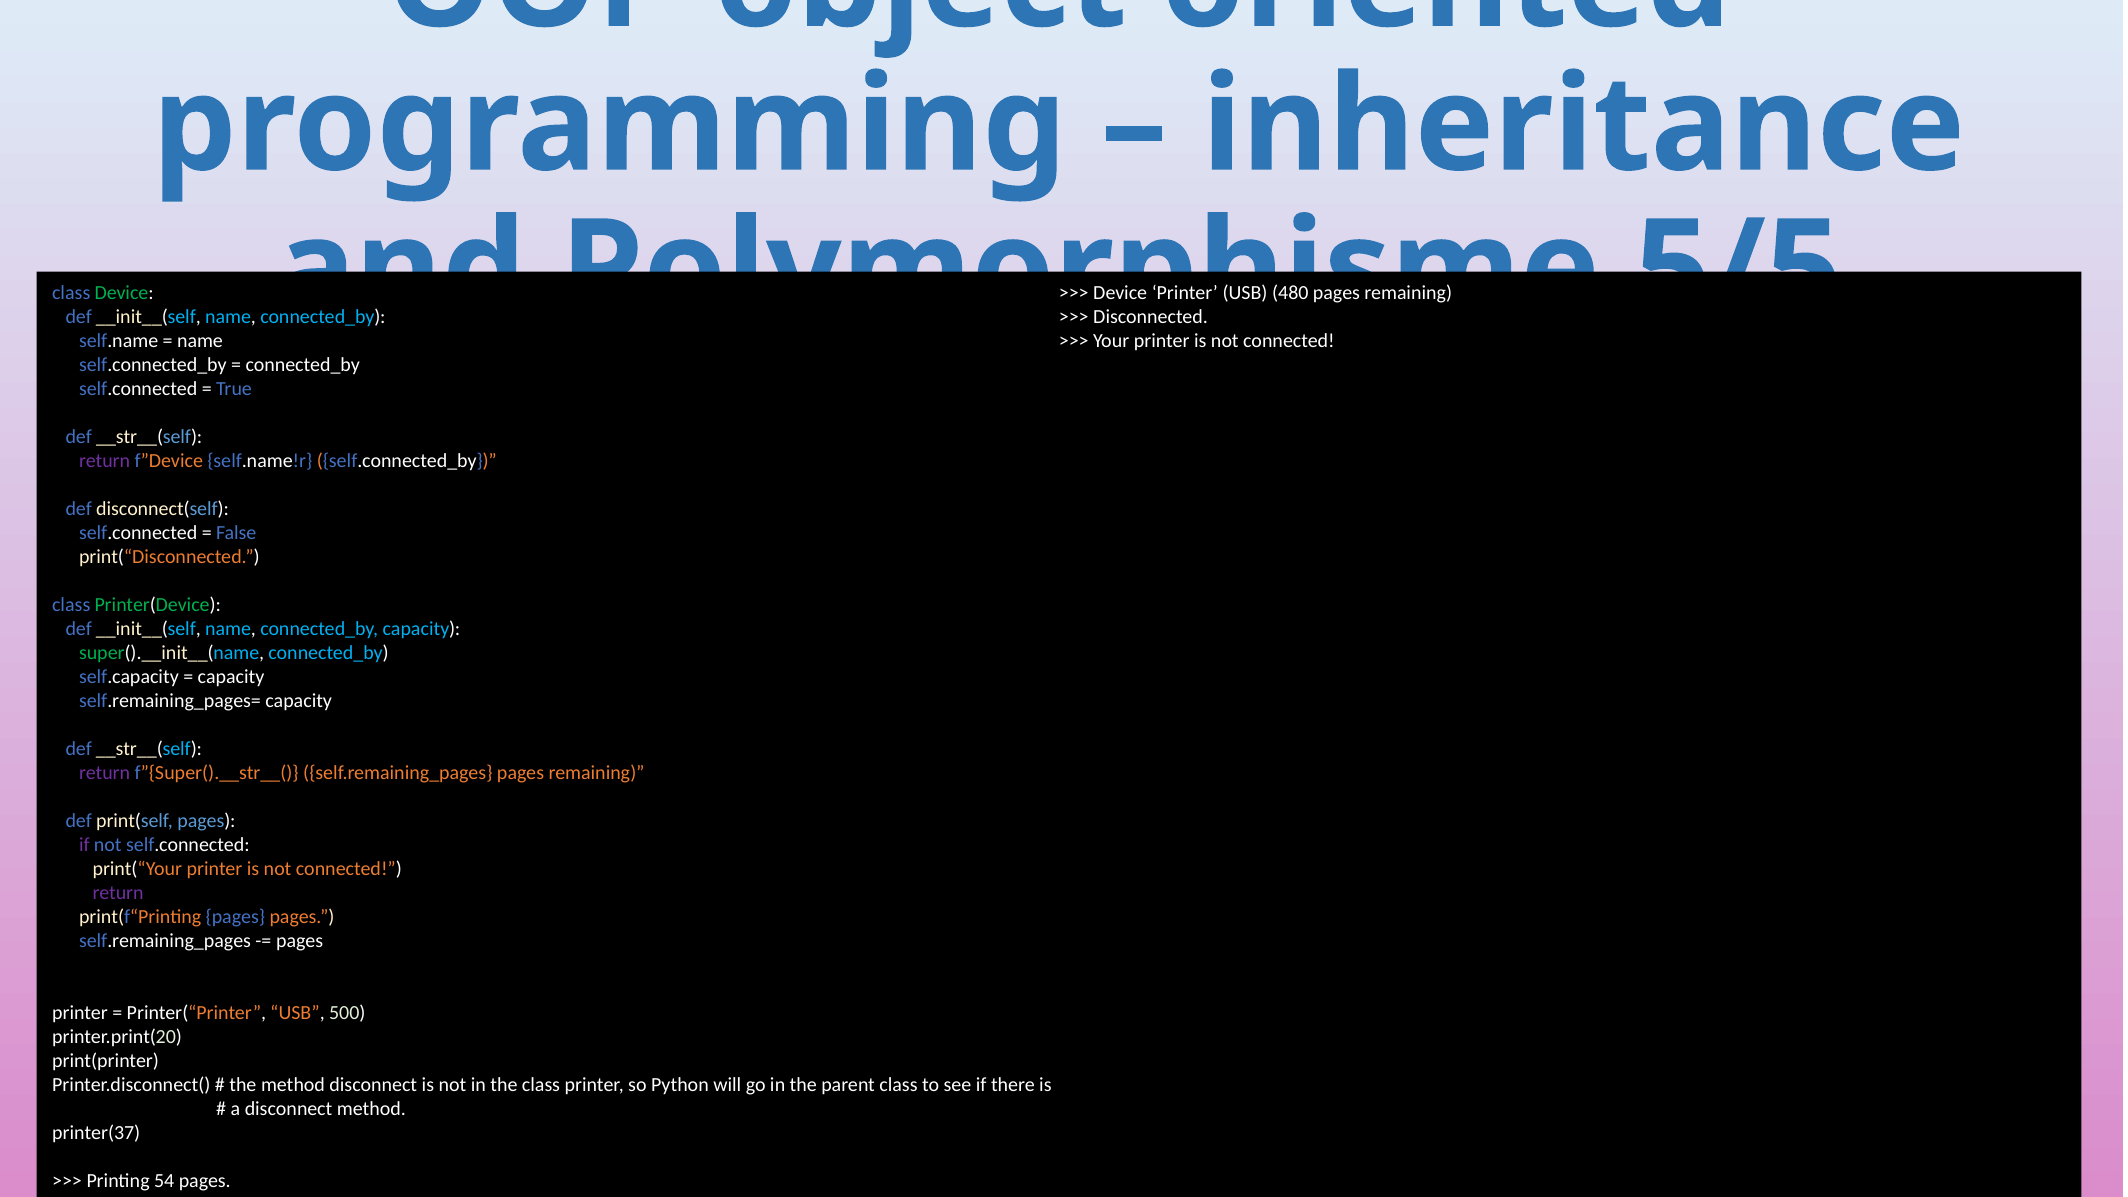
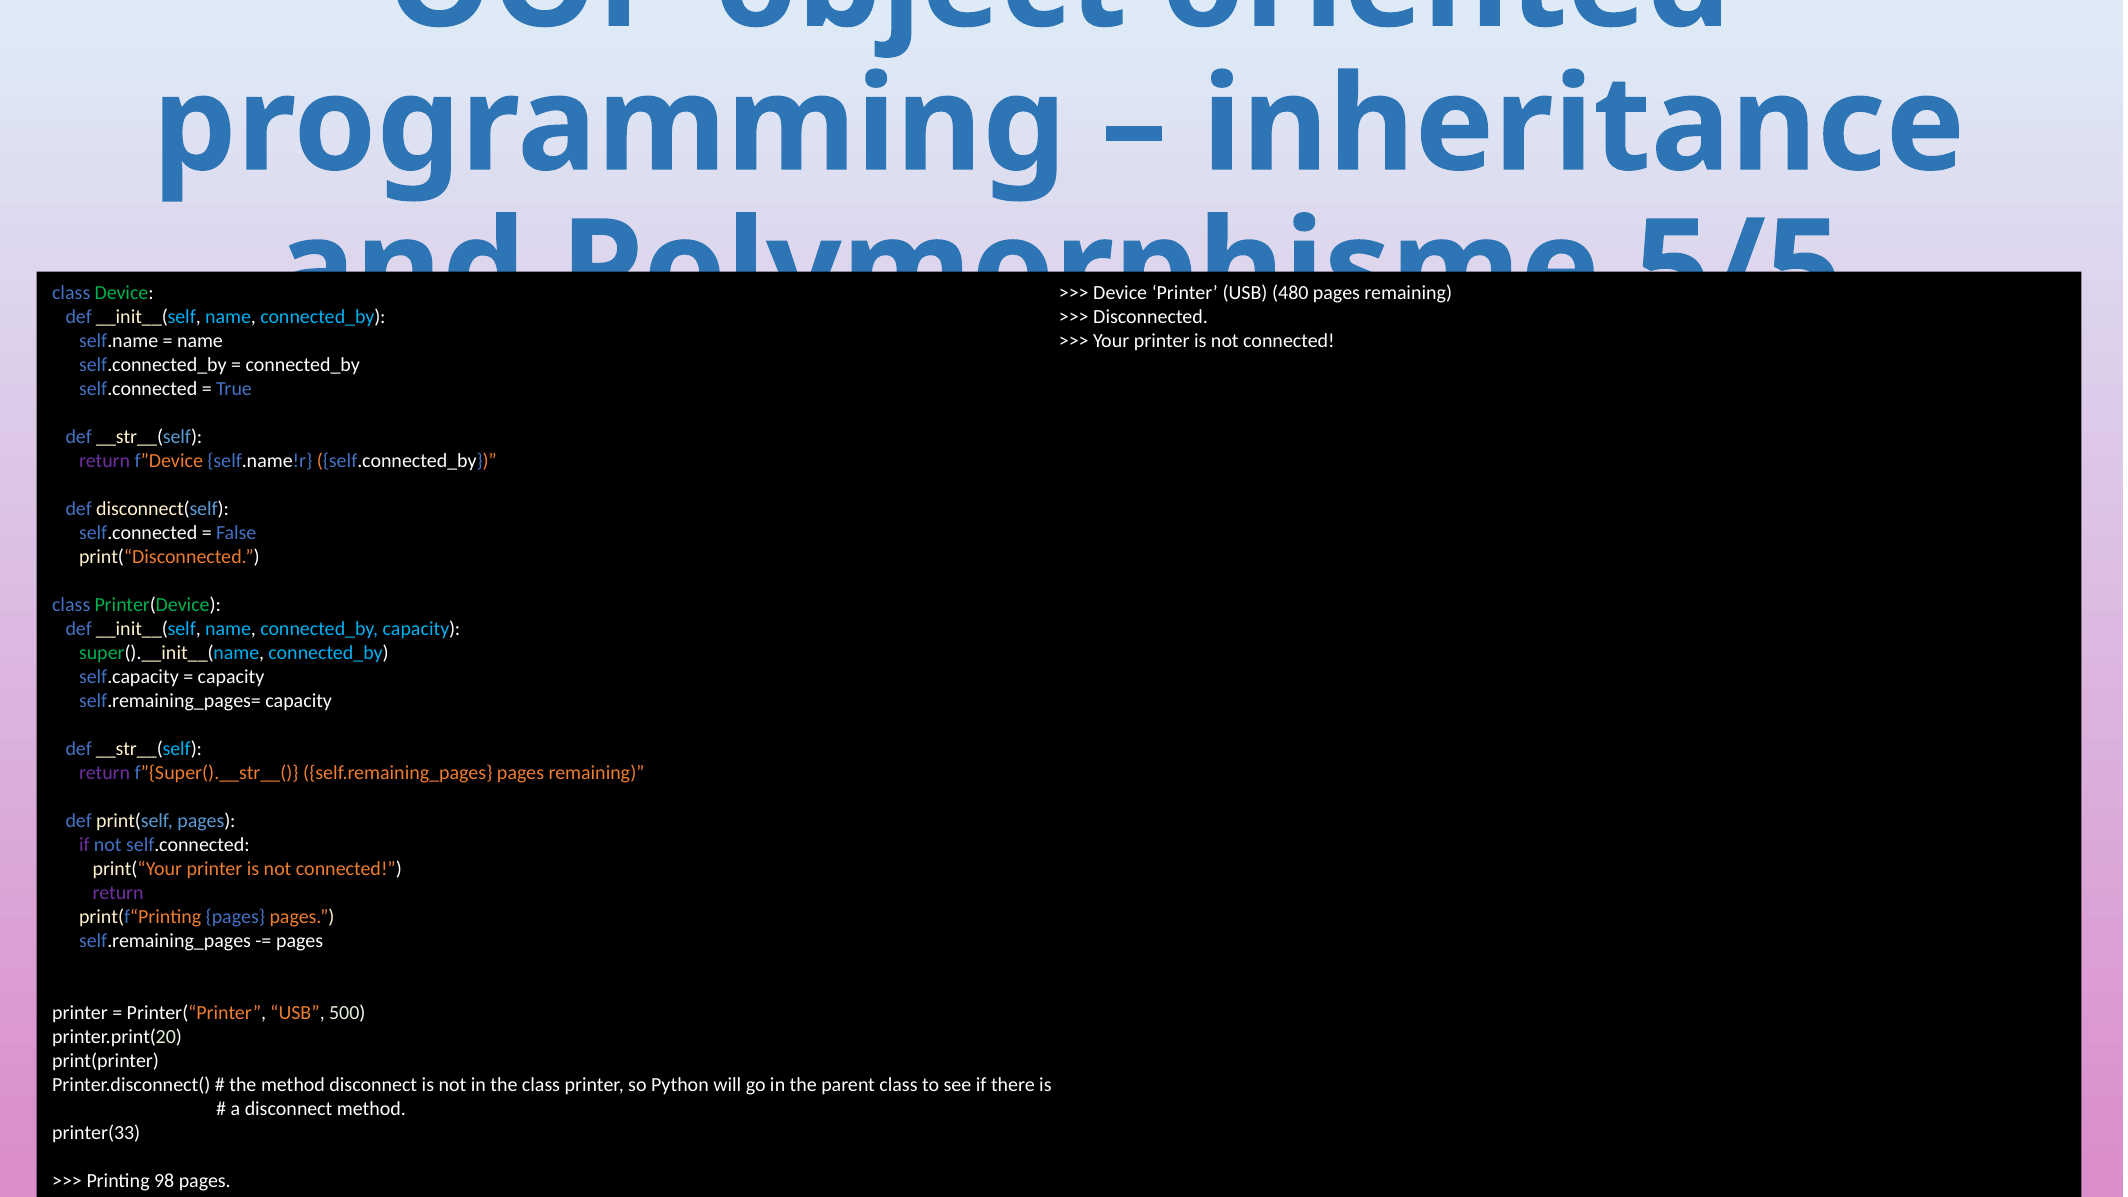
printer(37: printer(37 -> printer(33
54: 54 -> 98
